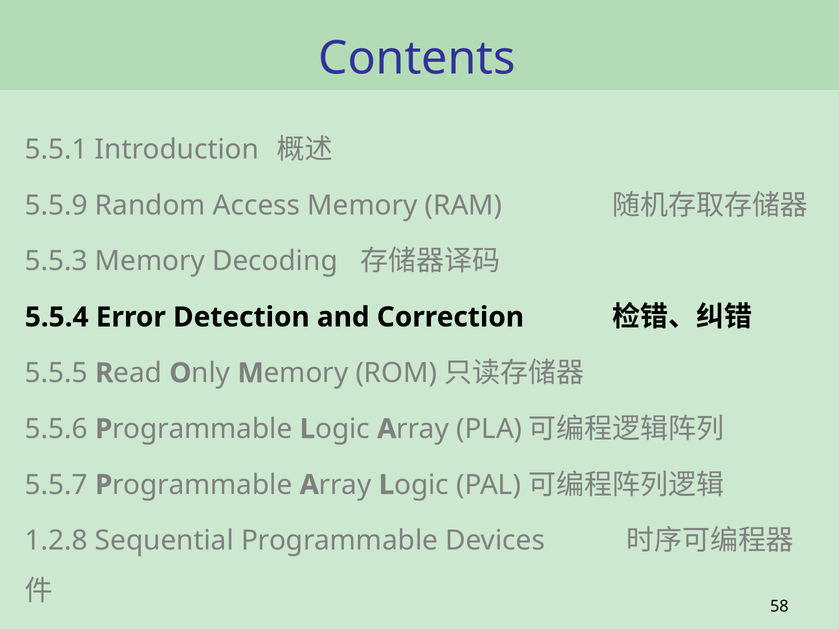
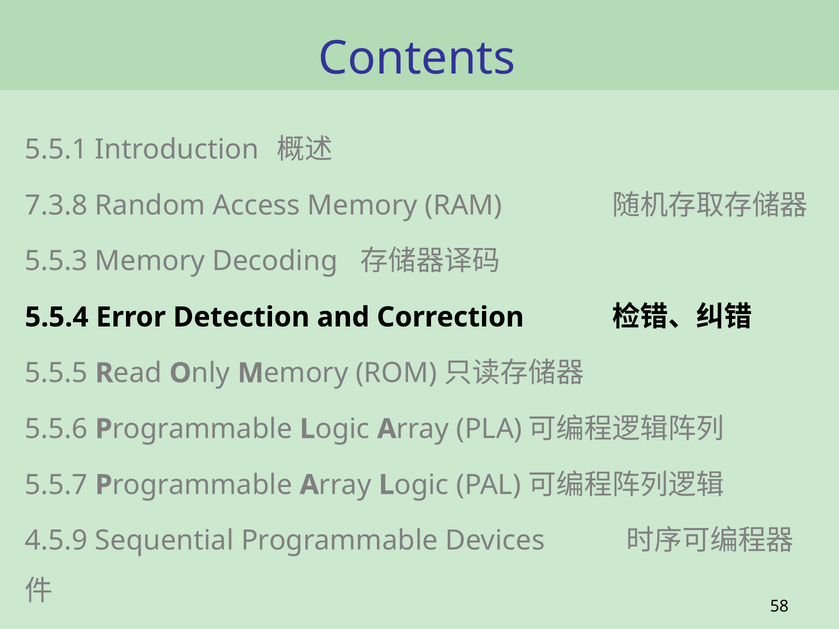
5.5.9: 5.5.9 -> 7.3.8
1.2.8: 1.2.8 -> 4.5.9
